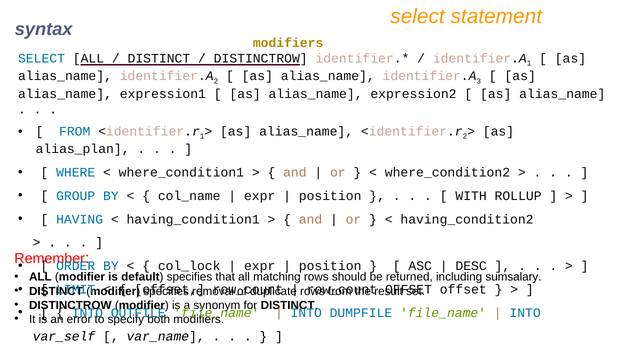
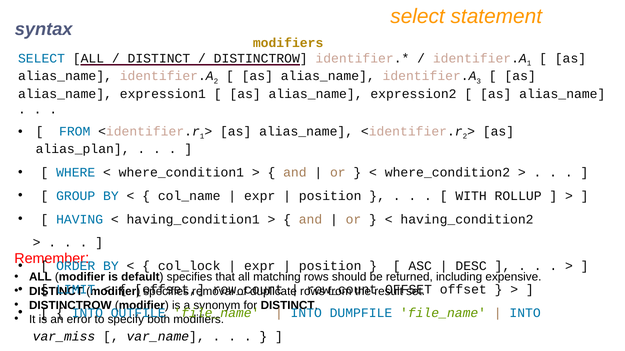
sumsalary: sumsalary -> expensive
var_self: var_self -> var_miss
